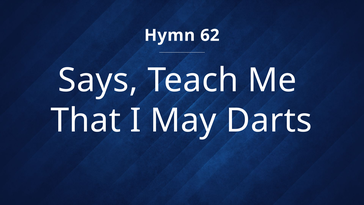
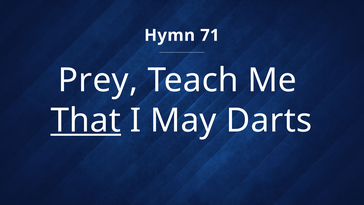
62: 62 -> 71
Says: Says -> Prey
That underline: none -> present
